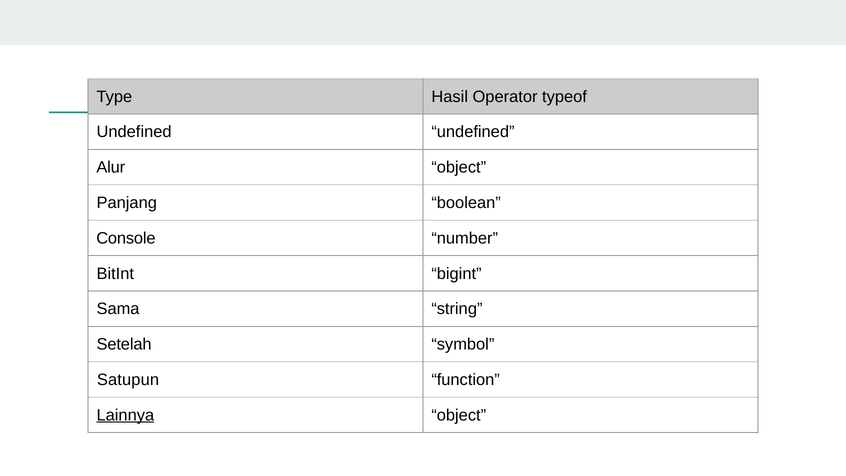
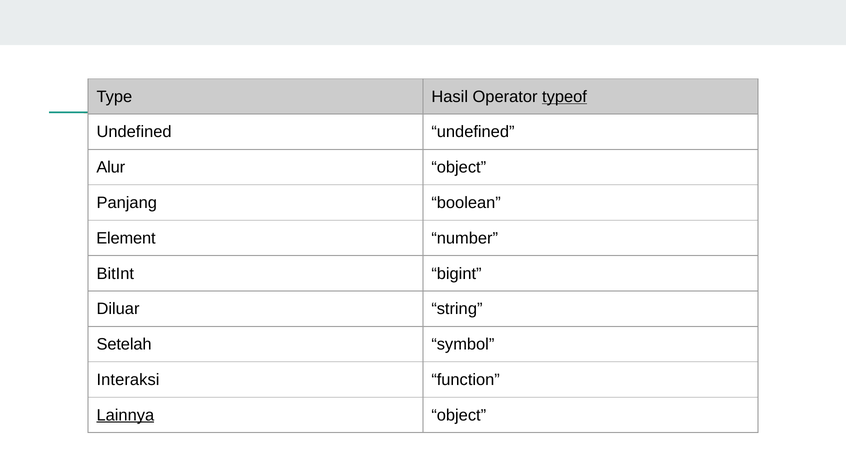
typeof underline: none -> present
Console: Console -> Element
Sama: Sama -> Diluar
Satupun: Satupun -> Interaksi
